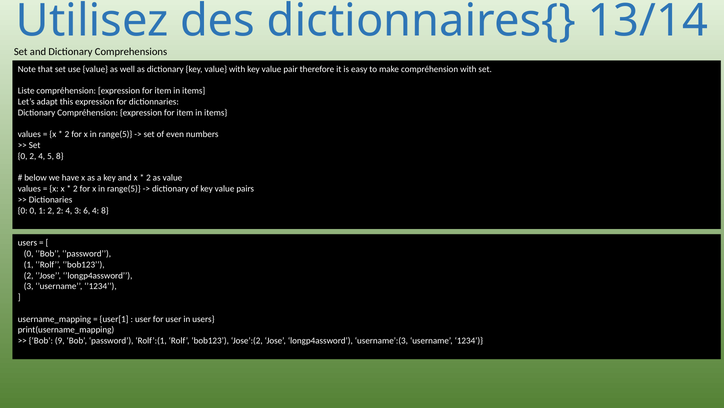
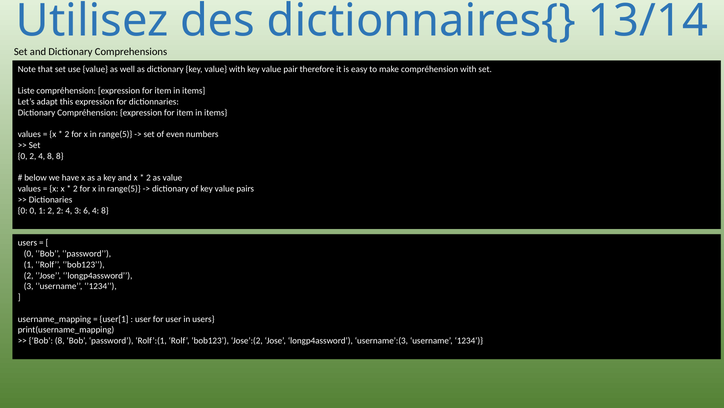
2 4 5: 5 -> 8
Bob 9: 9 -> 8
